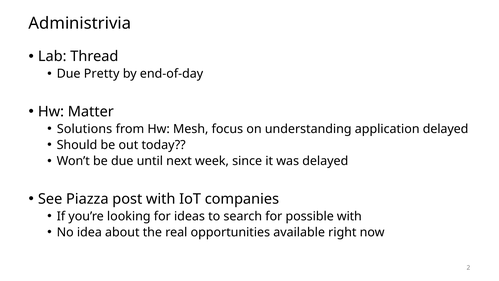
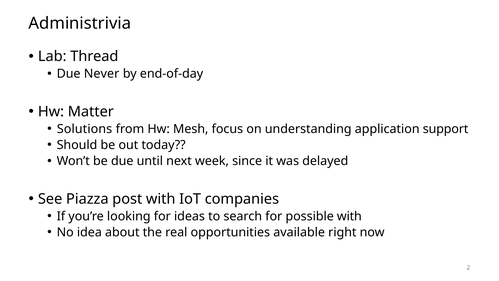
Pretty: Pretty -> Never
application delayed: delayed -> support
